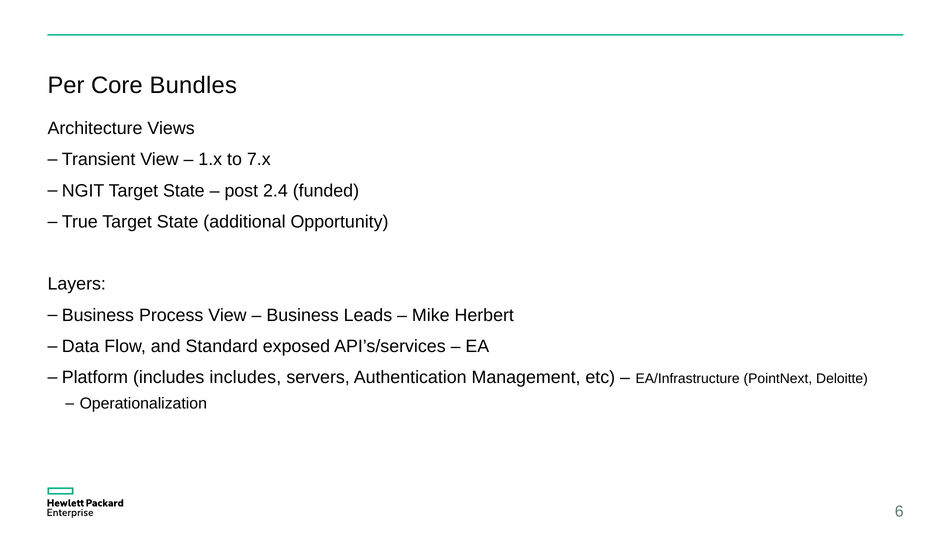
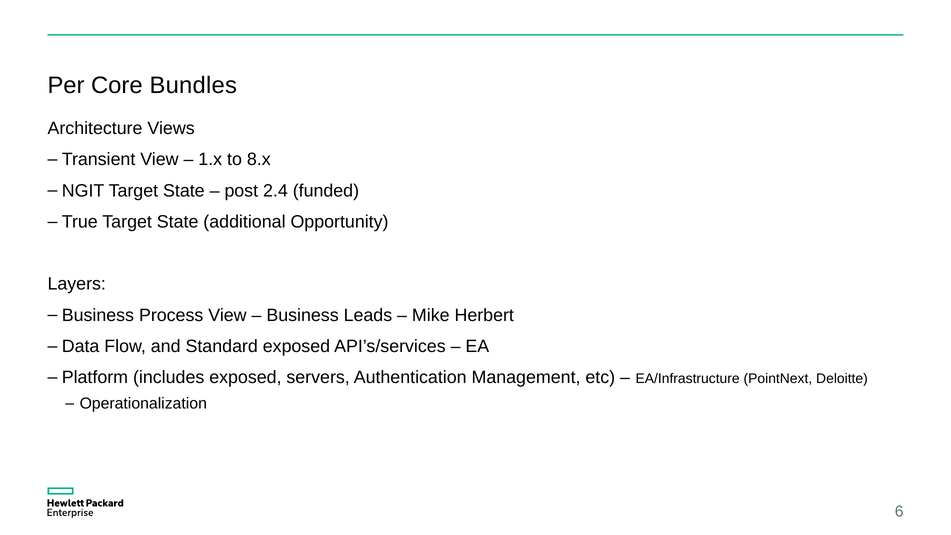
7.x: 7.x -> 8.x
includes includes: includes -> exposed
